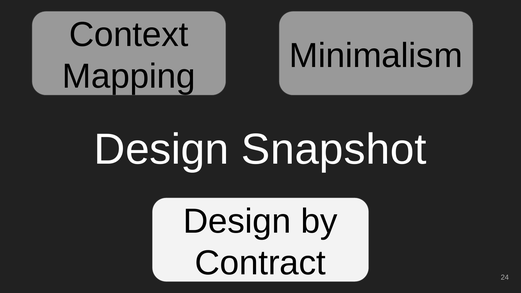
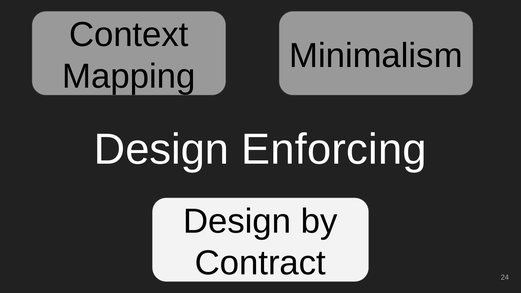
Snapshot: Snapshot -> Enforcing
